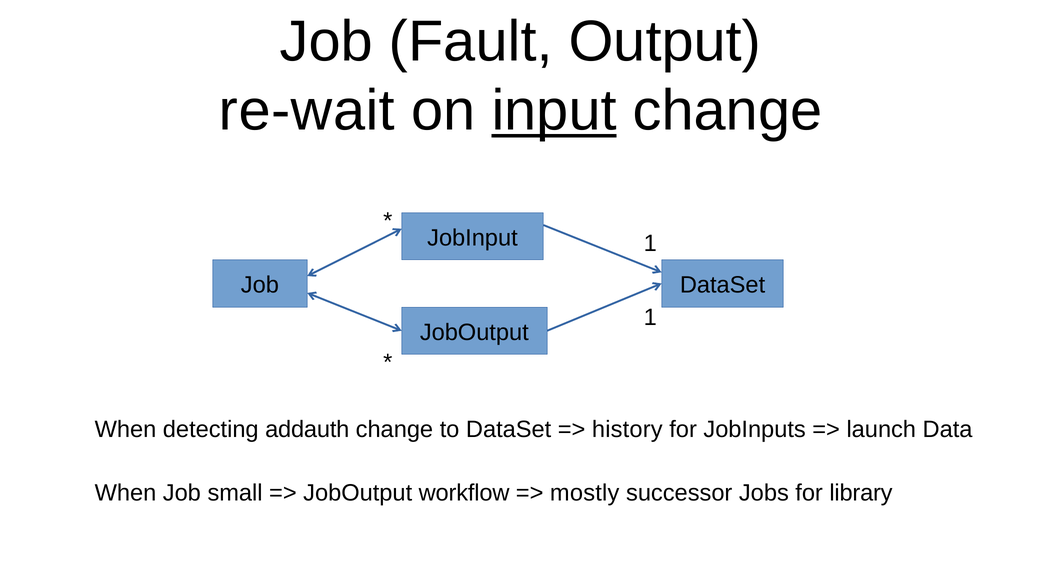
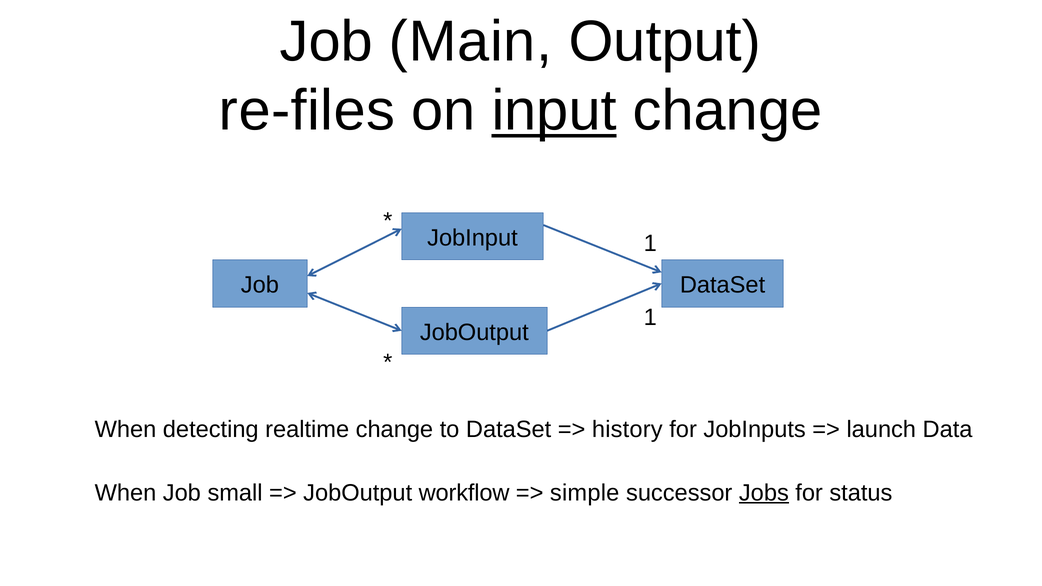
Fault: Fault -> Main
re-wait: re-wait -> re-files
addauth: addauth -> realtime
mostly: mostly -> simple
Jobs underline: none -> present
library: library -> status
